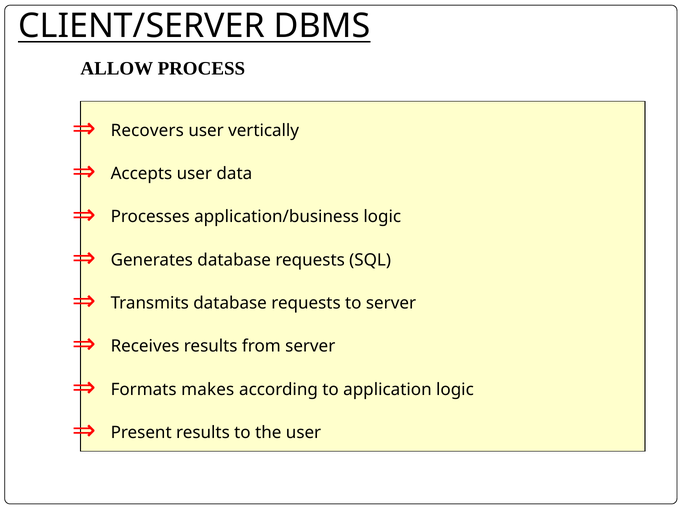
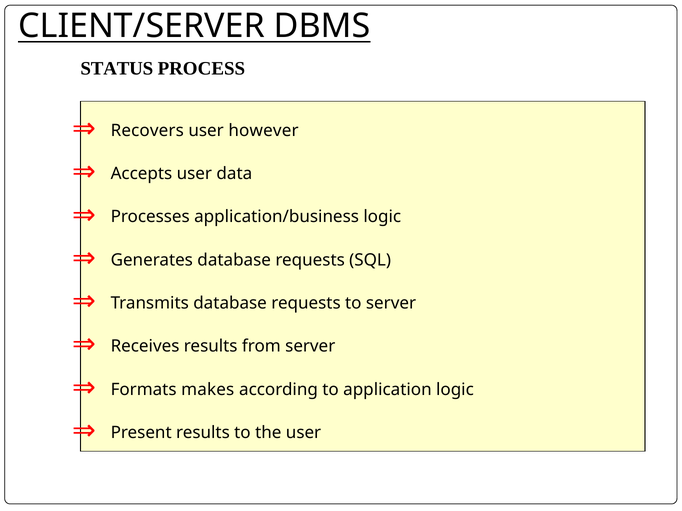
ALLOW: ALLOW -> STATUS
vertically: vertically -> however
